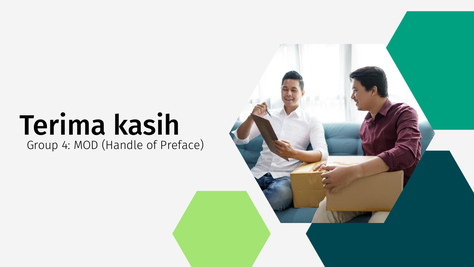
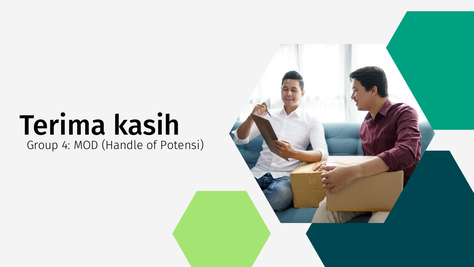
Preface: Preface -> Potensi
